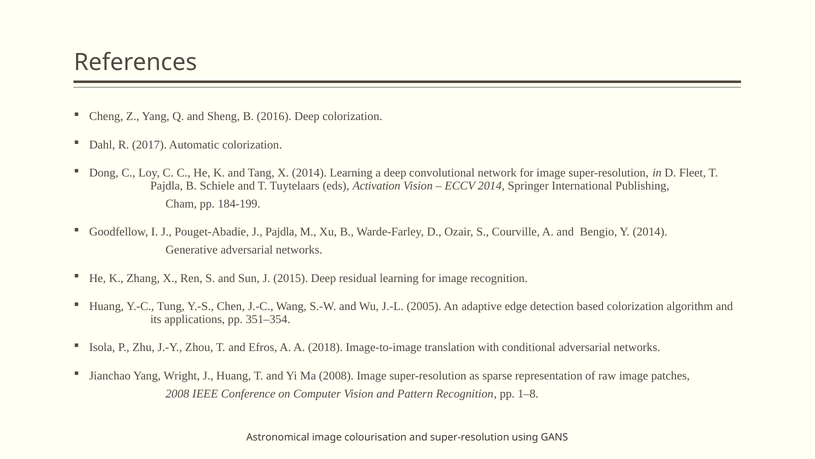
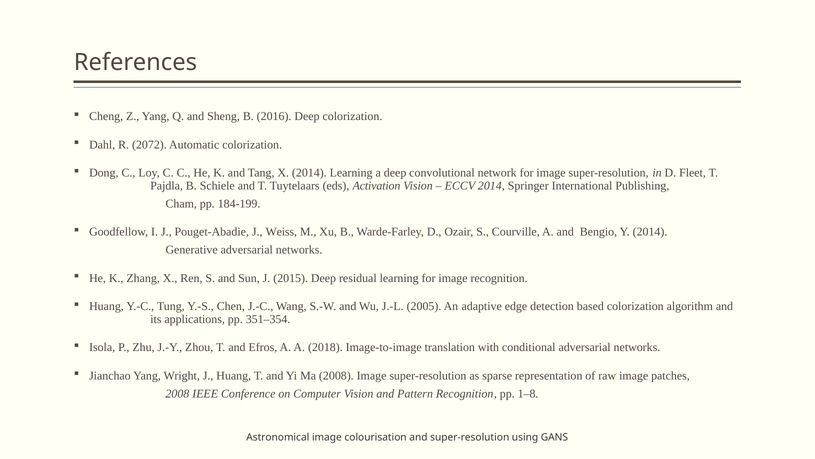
2017: 2017 -> 2072
J Pajdla: Pajdla -> Weiss
